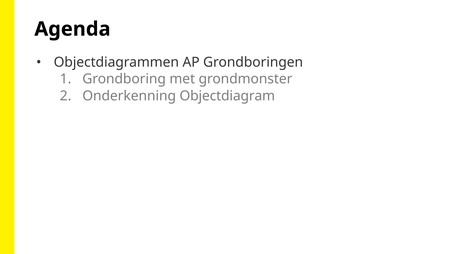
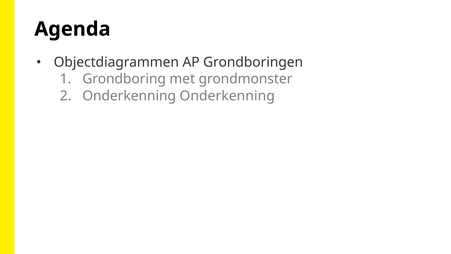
Onderkenning Objectdiagram: Objectdiagram -> Onderkenning
